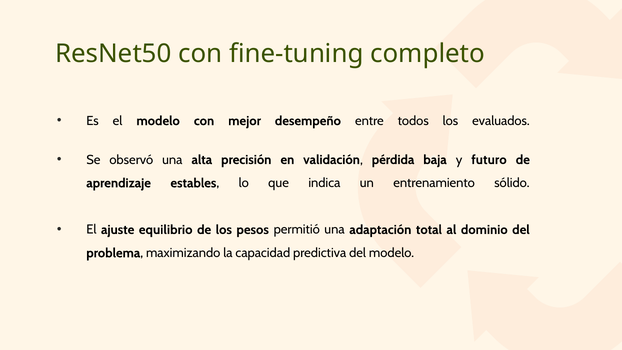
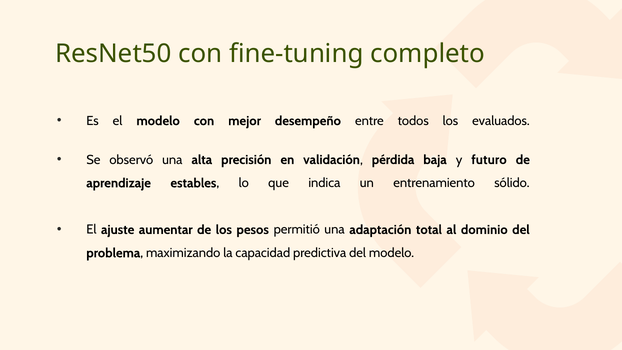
equilibrio: equilibrio -> aumentar
